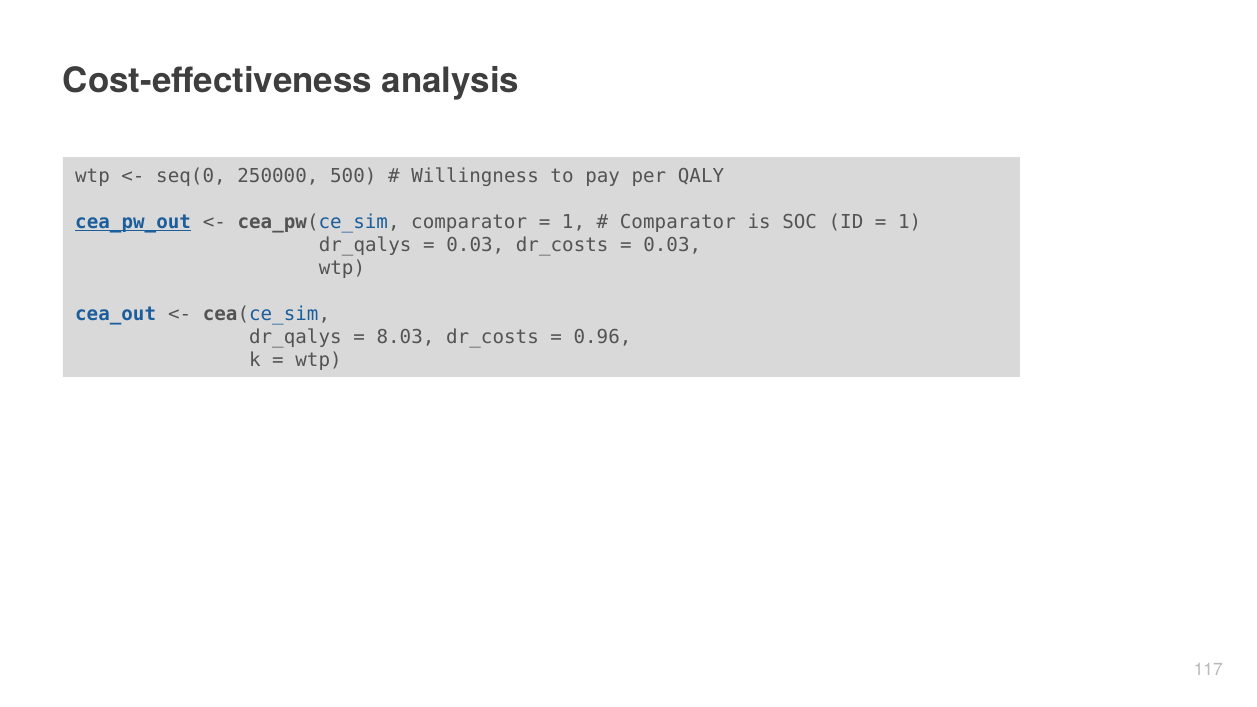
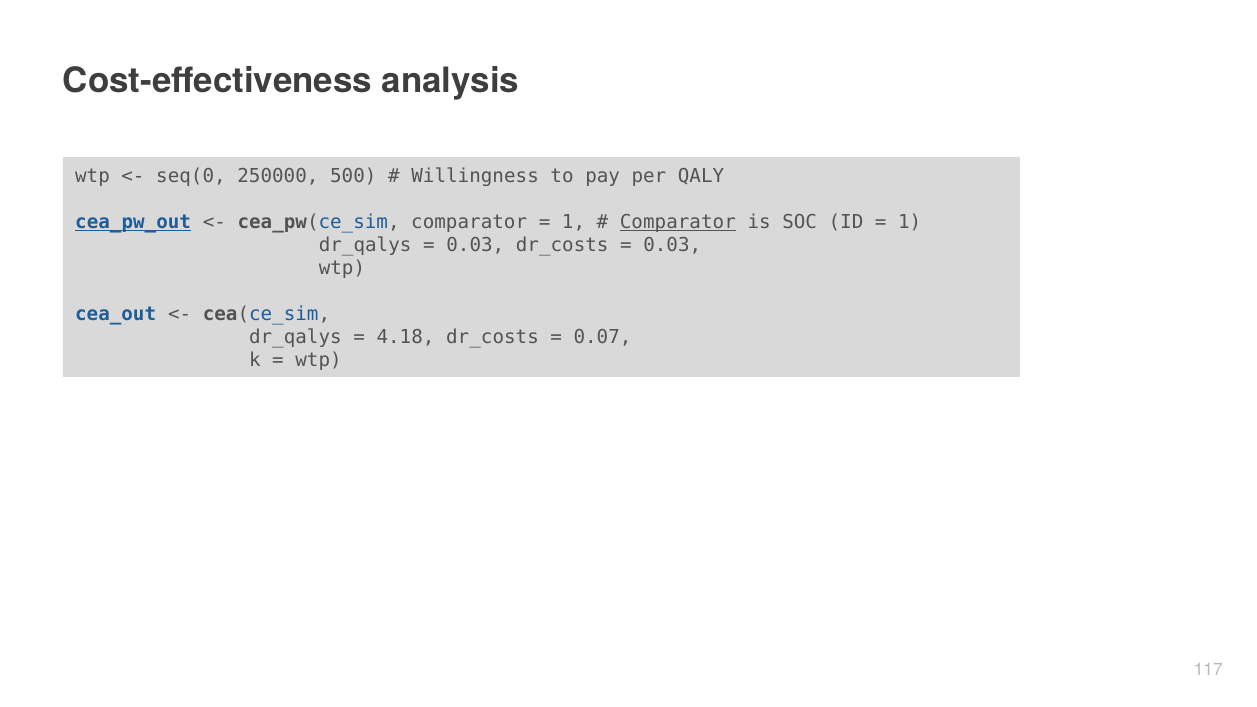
Comparator at (678, 222) underline: none -> present
8.03: 8.03 -> 4.18
0.96: 0.96 -> 0.07
